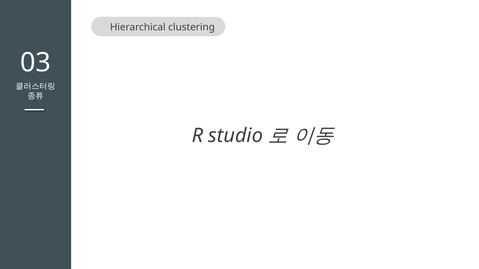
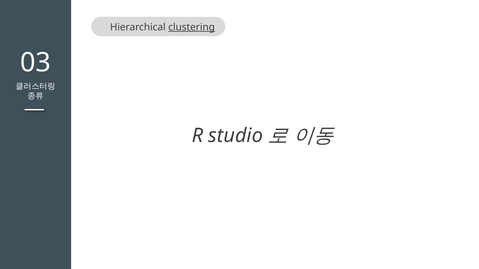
clustering underline: none -> present
